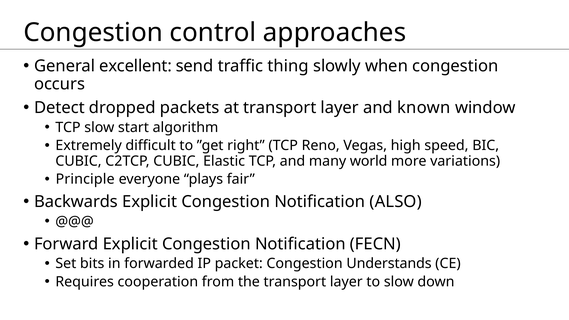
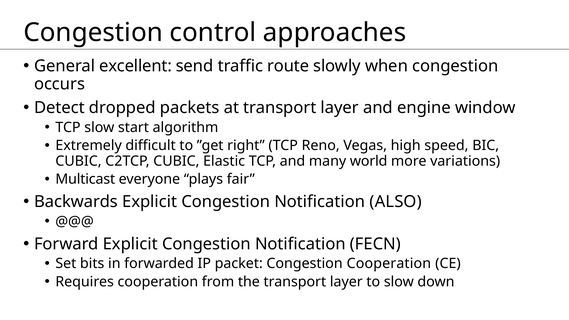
thing: thing -> route
known: known -> engine
Principle: Principle -> Multicast
Congestion Understands: Understands -> Cooperation
